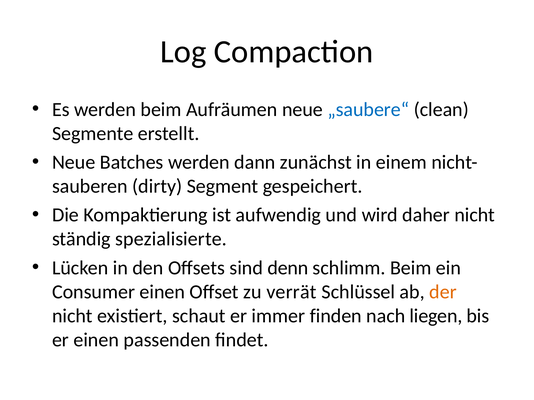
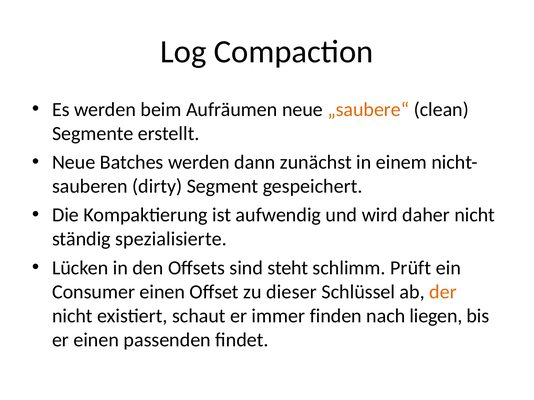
„saubere“ colour: blue -> orange
denn: denn -> steht
schlimm Beim: Beim -> Prüft
verrät: verrät -> dieser
